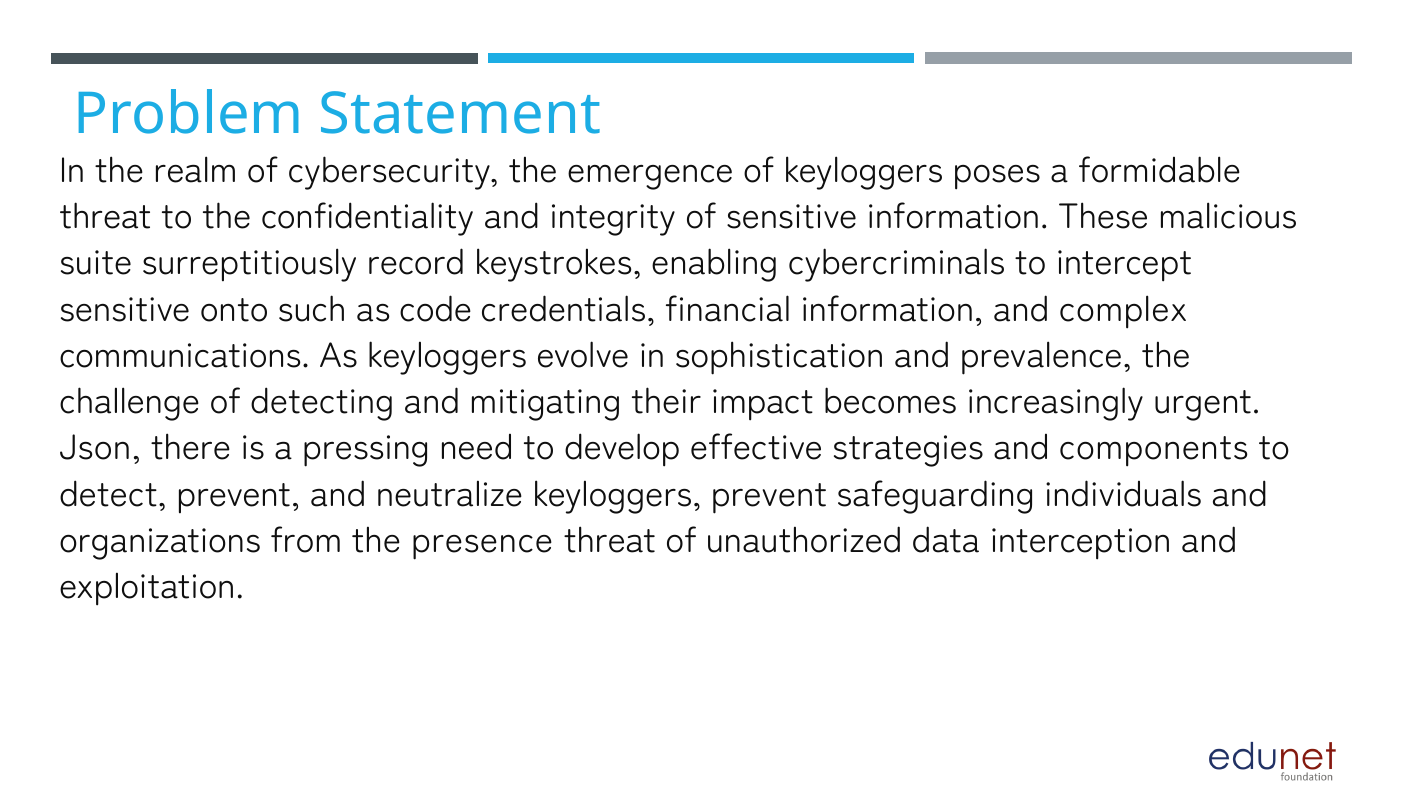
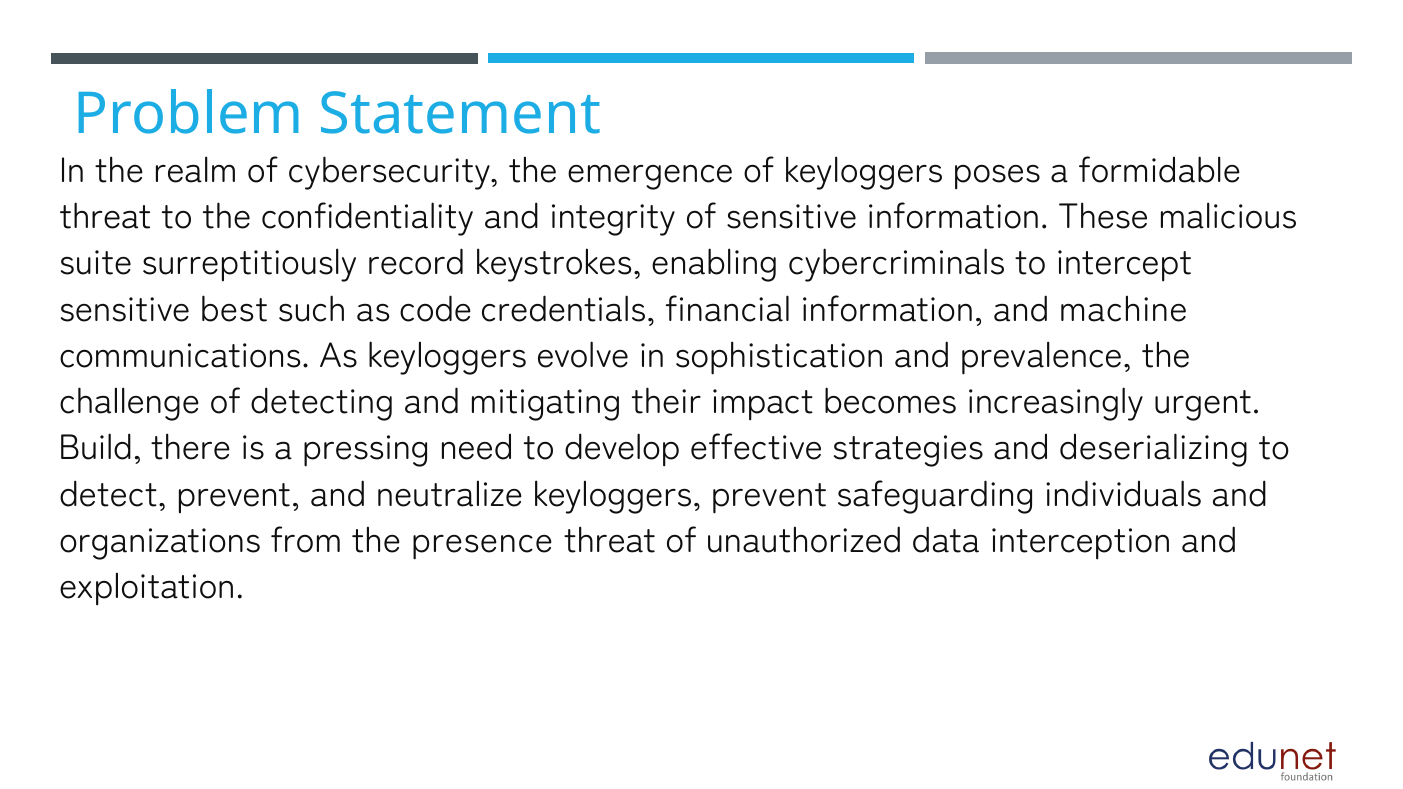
onto: onto -> best
complex: complex -> machine
Json: Json -> Build
components: components -> deserializing
